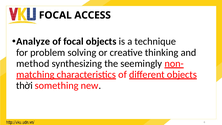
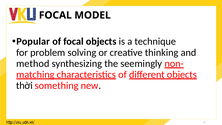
ACCESS: ACCESS -> MODEL
Analyze: Analyze -> Popular
